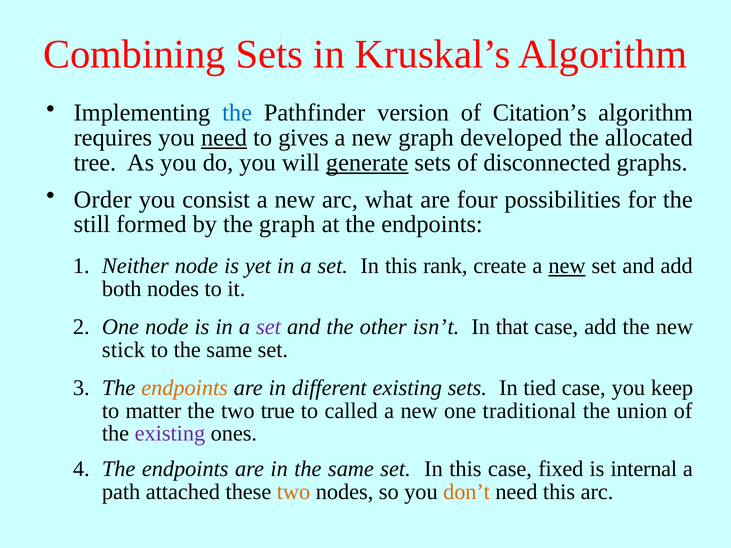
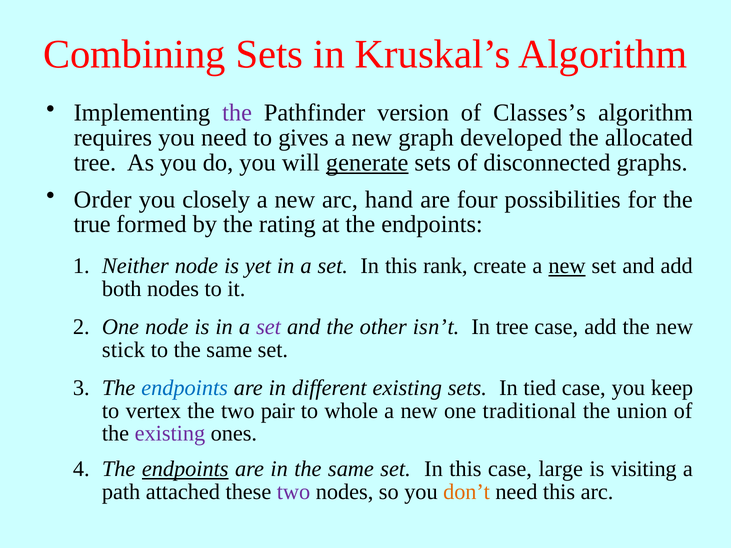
the at (237, 113) colour: blue -> purple
Citation’s: Citation’s -> Classes’s
need at (224, 138) underline: present -> none
consist: consist -> closely
what: what -> hand
still: still -> true
the graph: graph -> rating
In that: that -> tree
endpoints at (185, 388) colour: orange -> blue
matter: matter -> vertex
true: true -> pair
called: called -> whole
endpoints at (185, 469) underline: none -> present
fixed: fixed -> large
internal: internal -> visiting
two at (294, 492) colour: orange -> purple
